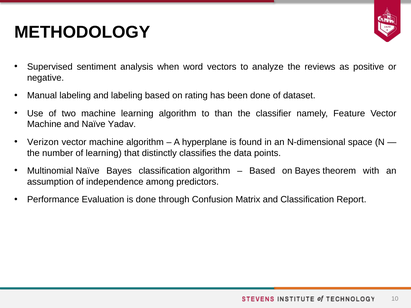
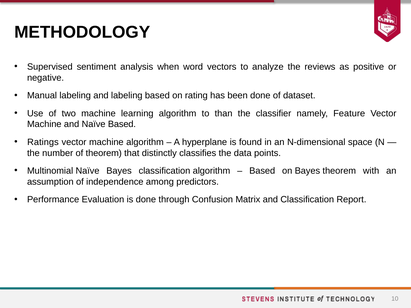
Naïve Yadav: Yadav -> Based
Verizon: Verizon -> Ratings
of learning: learning -> theorem
